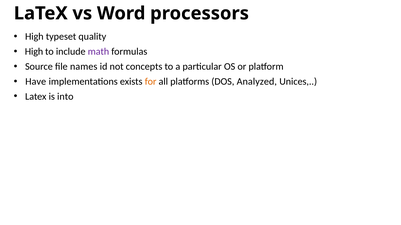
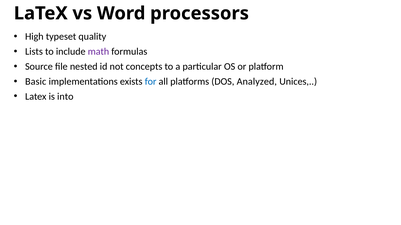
High at (34, 52): High -> Lists
names: names -> nested
Have: Have -> Basic
for colour: orange -> blue
